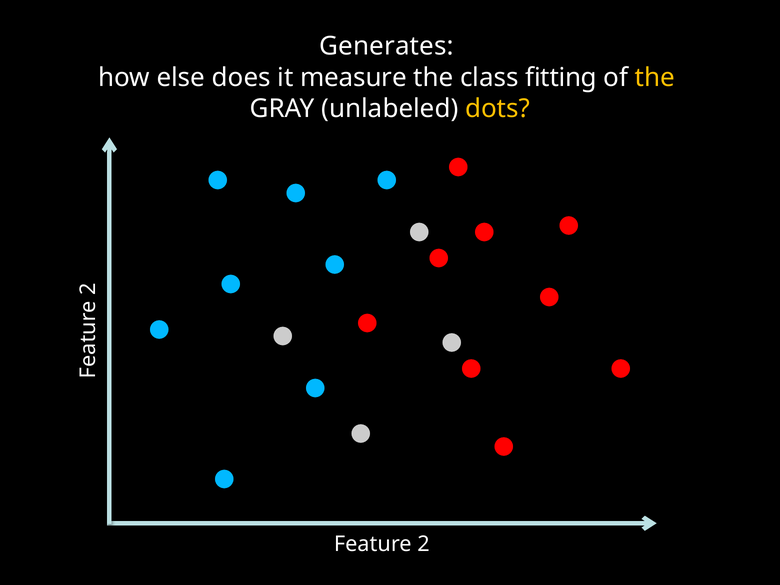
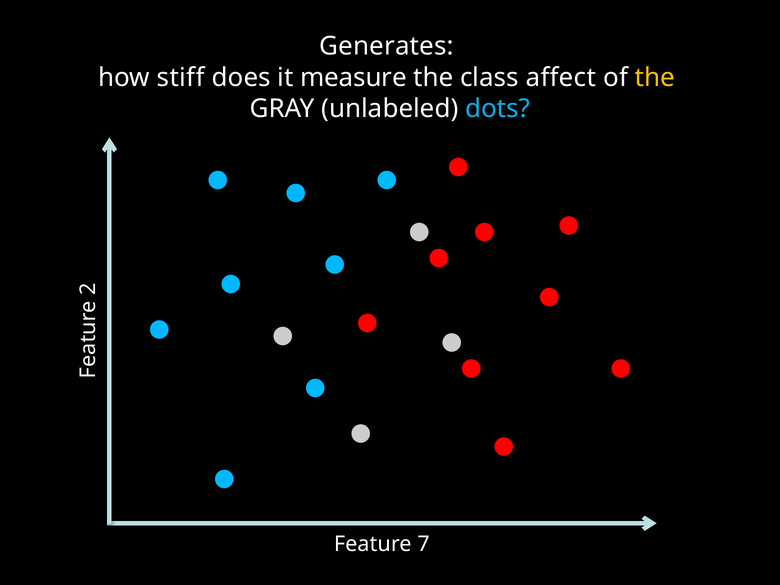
else: else -> stiff
fitting: fitting -> affect
dots colour: yellow -> light blue
Feature 2: 2 -> 7
